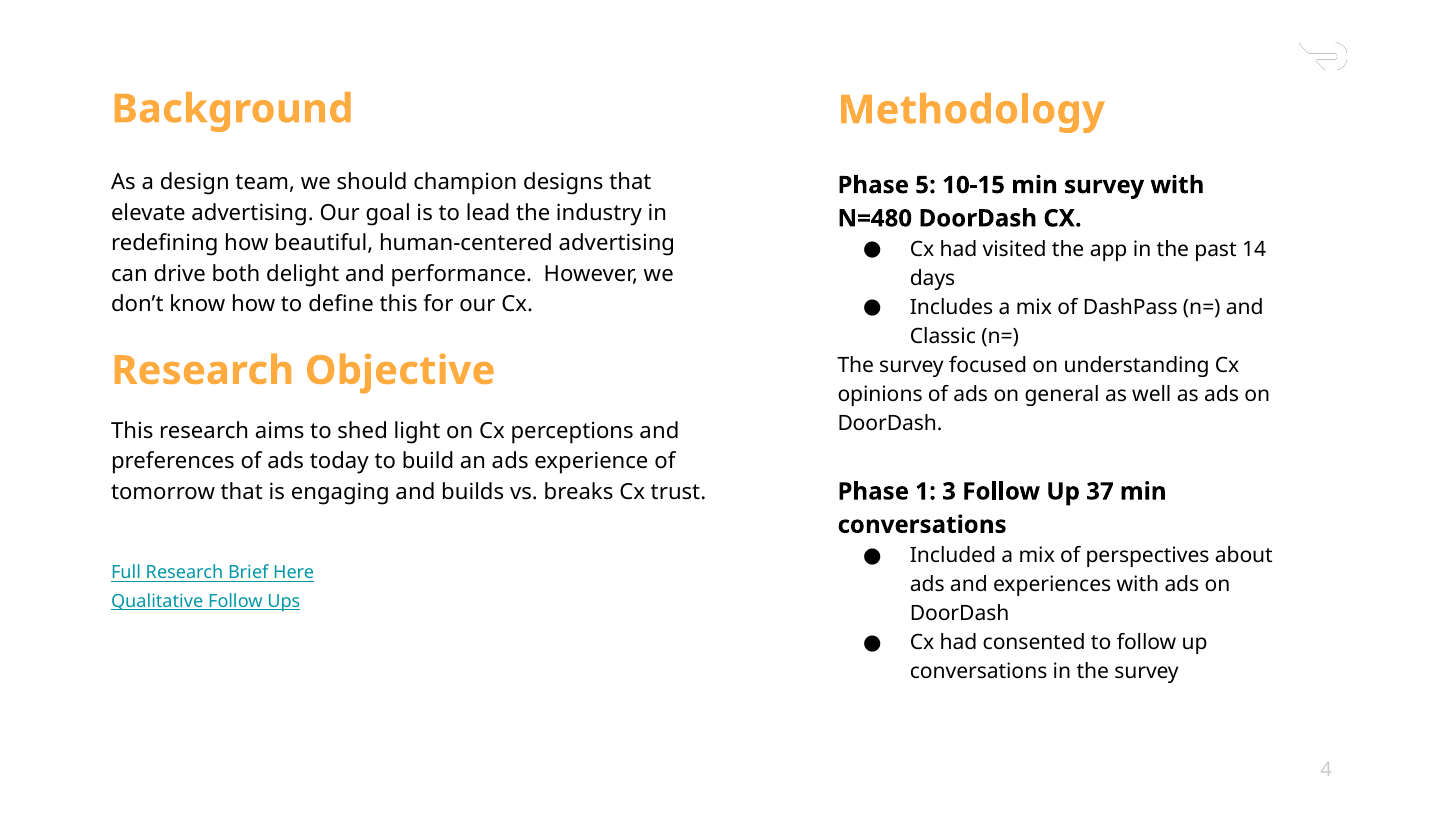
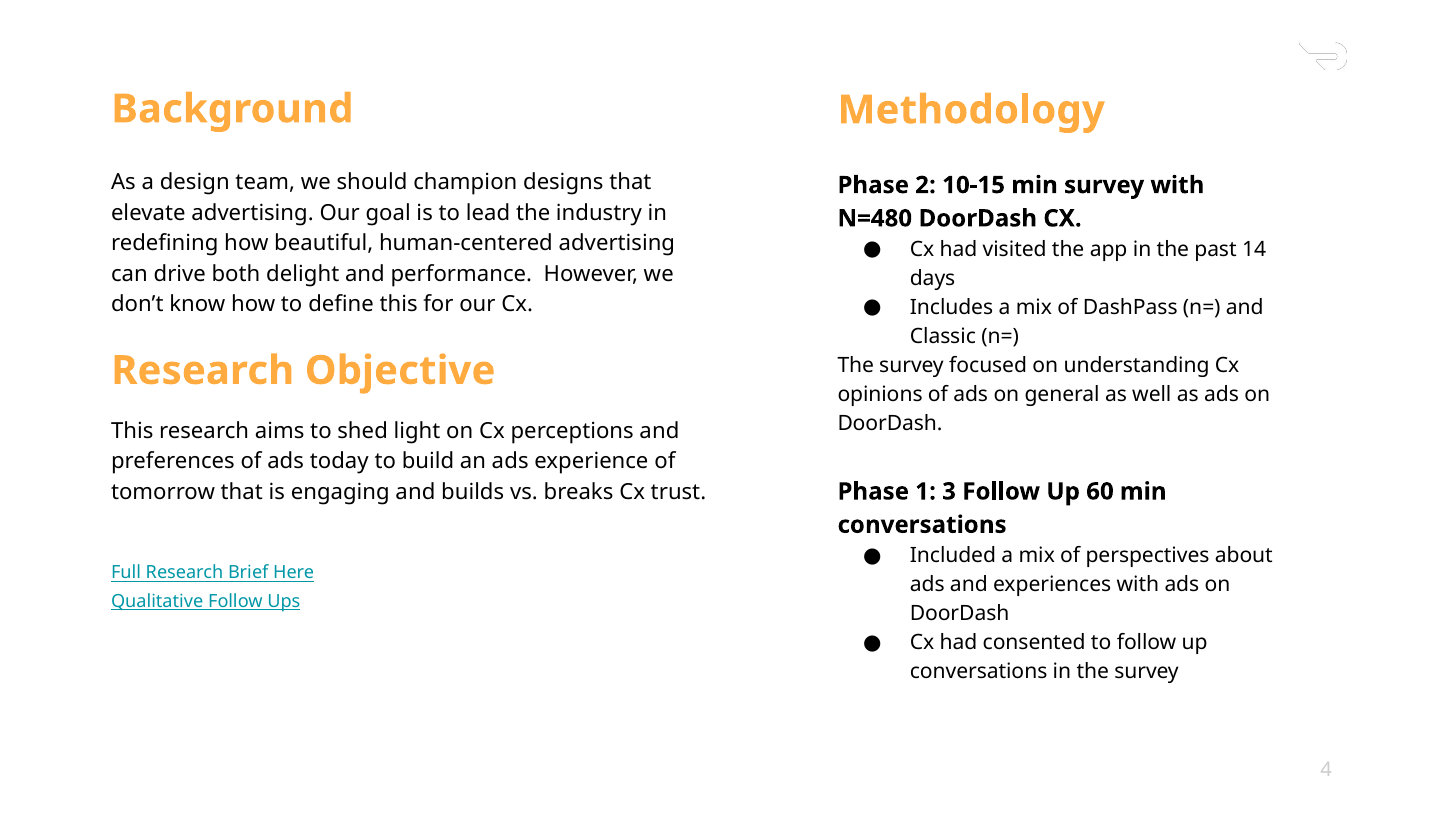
5: 5 -> 2
37: 37 -> 60
